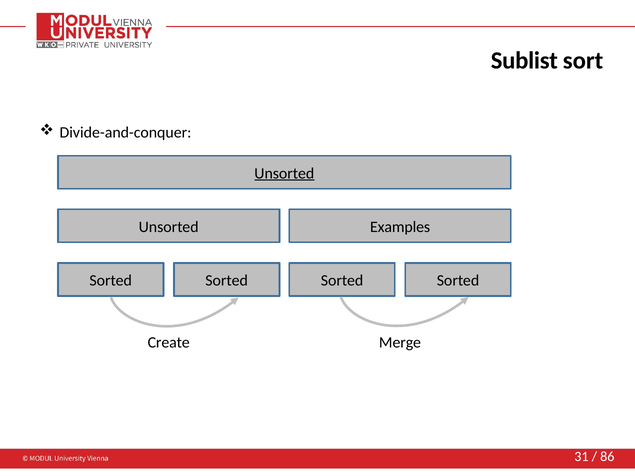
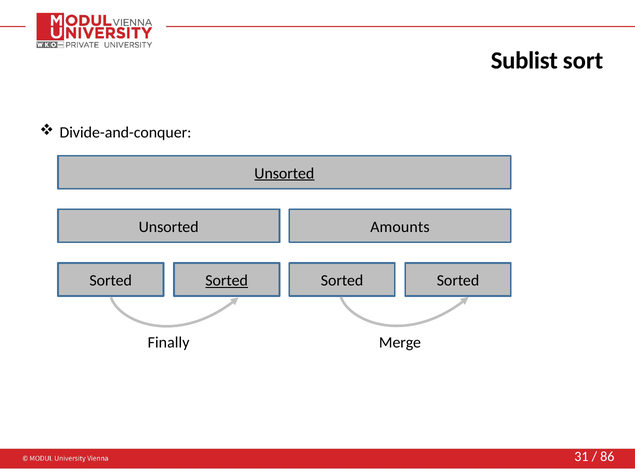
Examples: Examples -> Amounts
Sorted at (227, 281) underline: none -> present
Create: Create -> Finally
